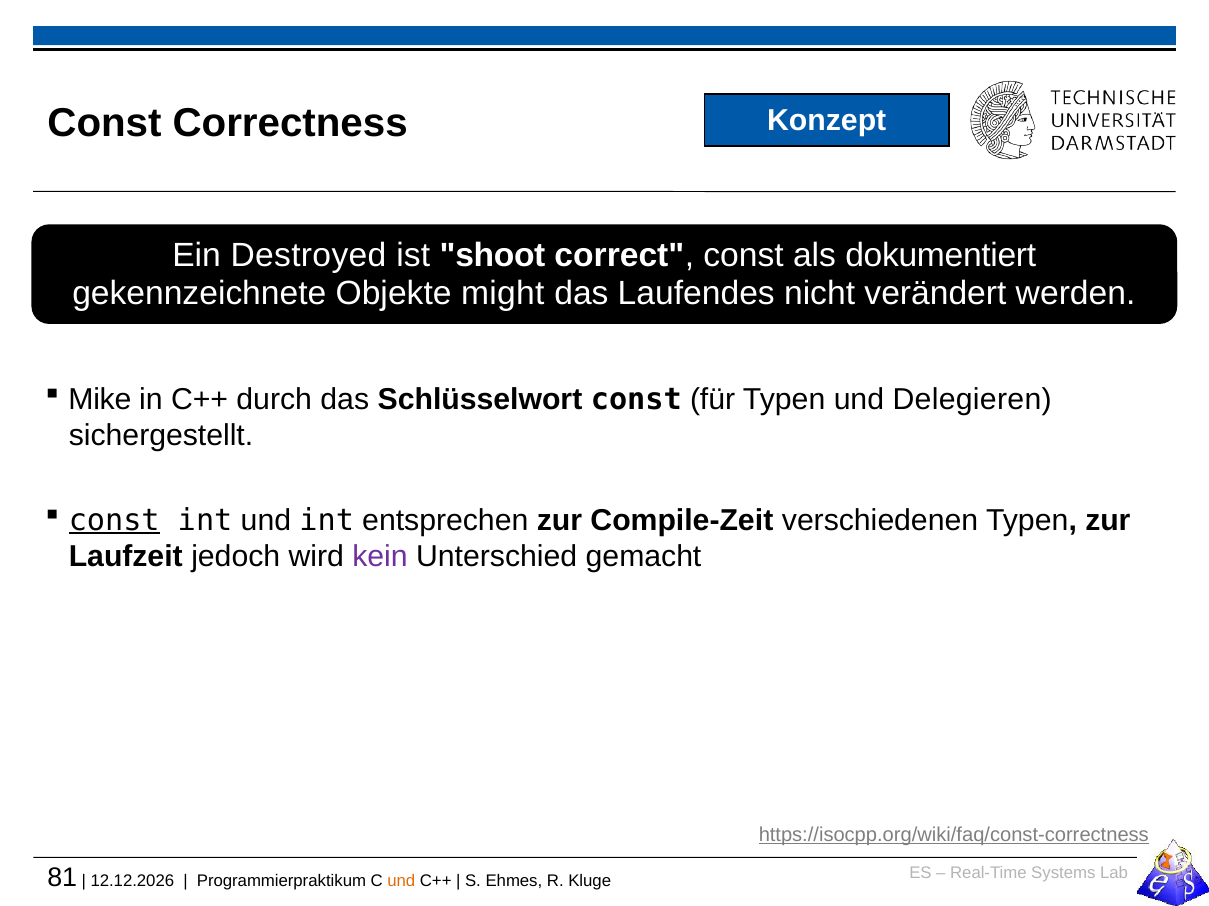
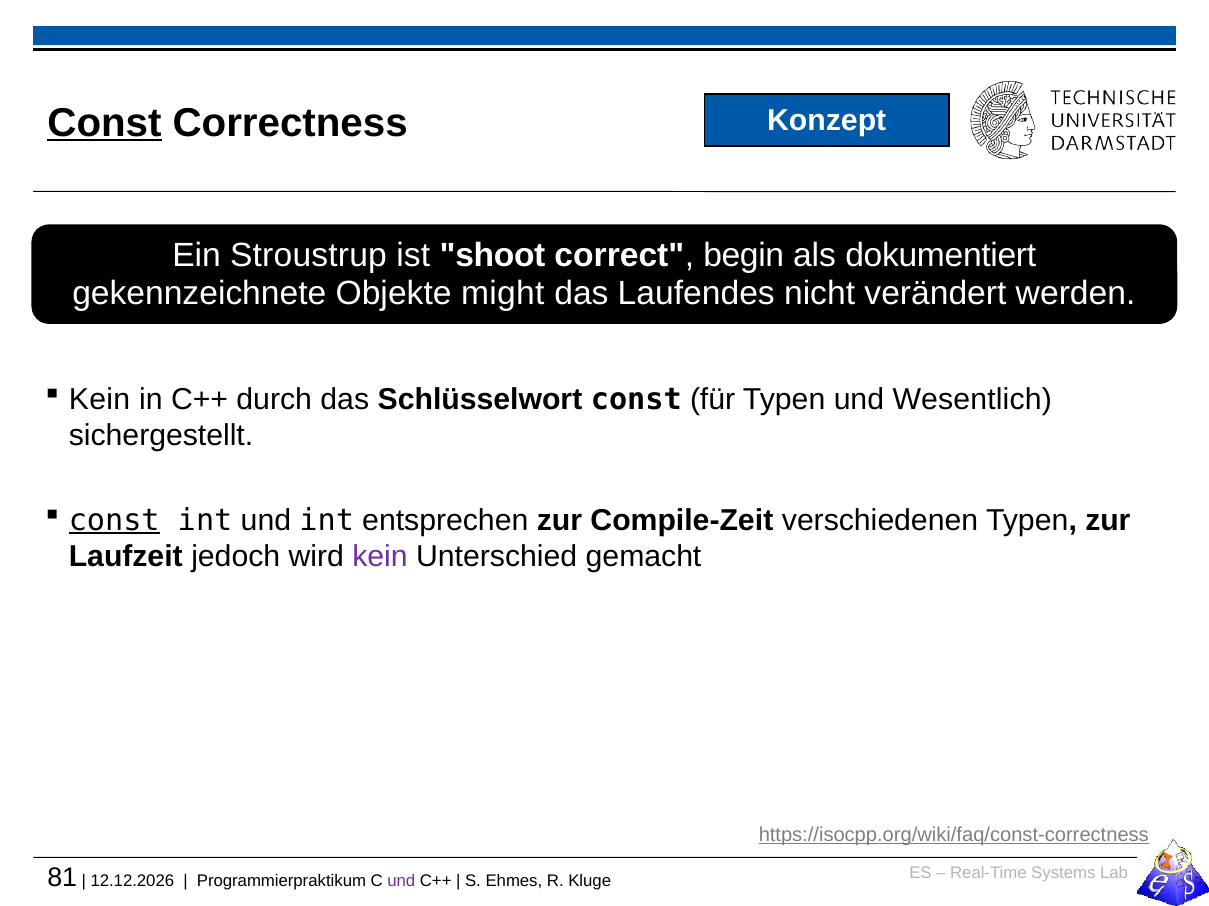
Const at (105, 123) underline: none -> present
Destroyed: Destroyed -> Stroustrup
correct const: const -> begin
Mike at (100, 400): Mike -> Kein
Delegieren: Delegieren -> Wesentlich
und at (401, 882) colour: orange -> purple
